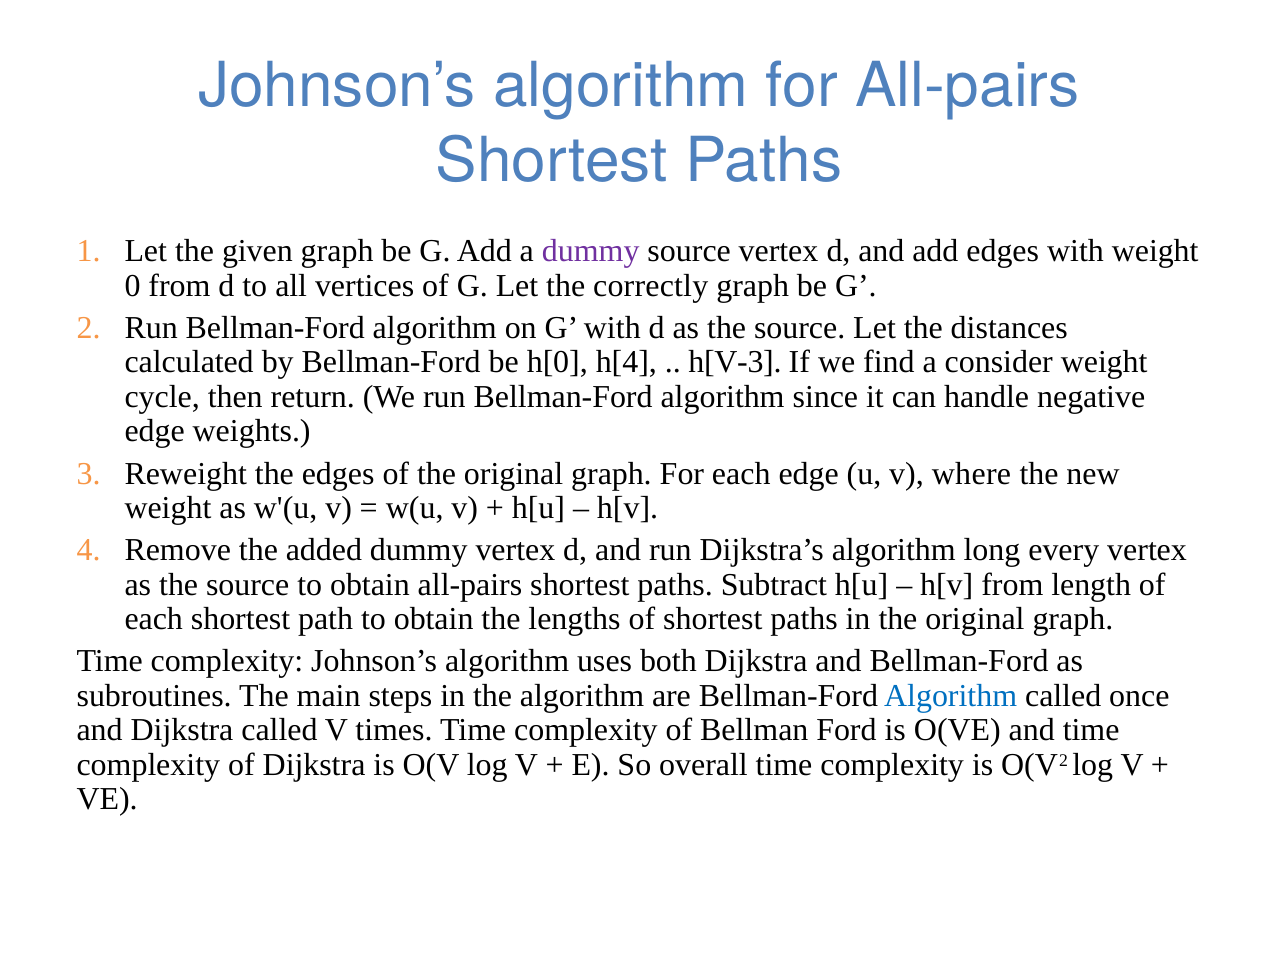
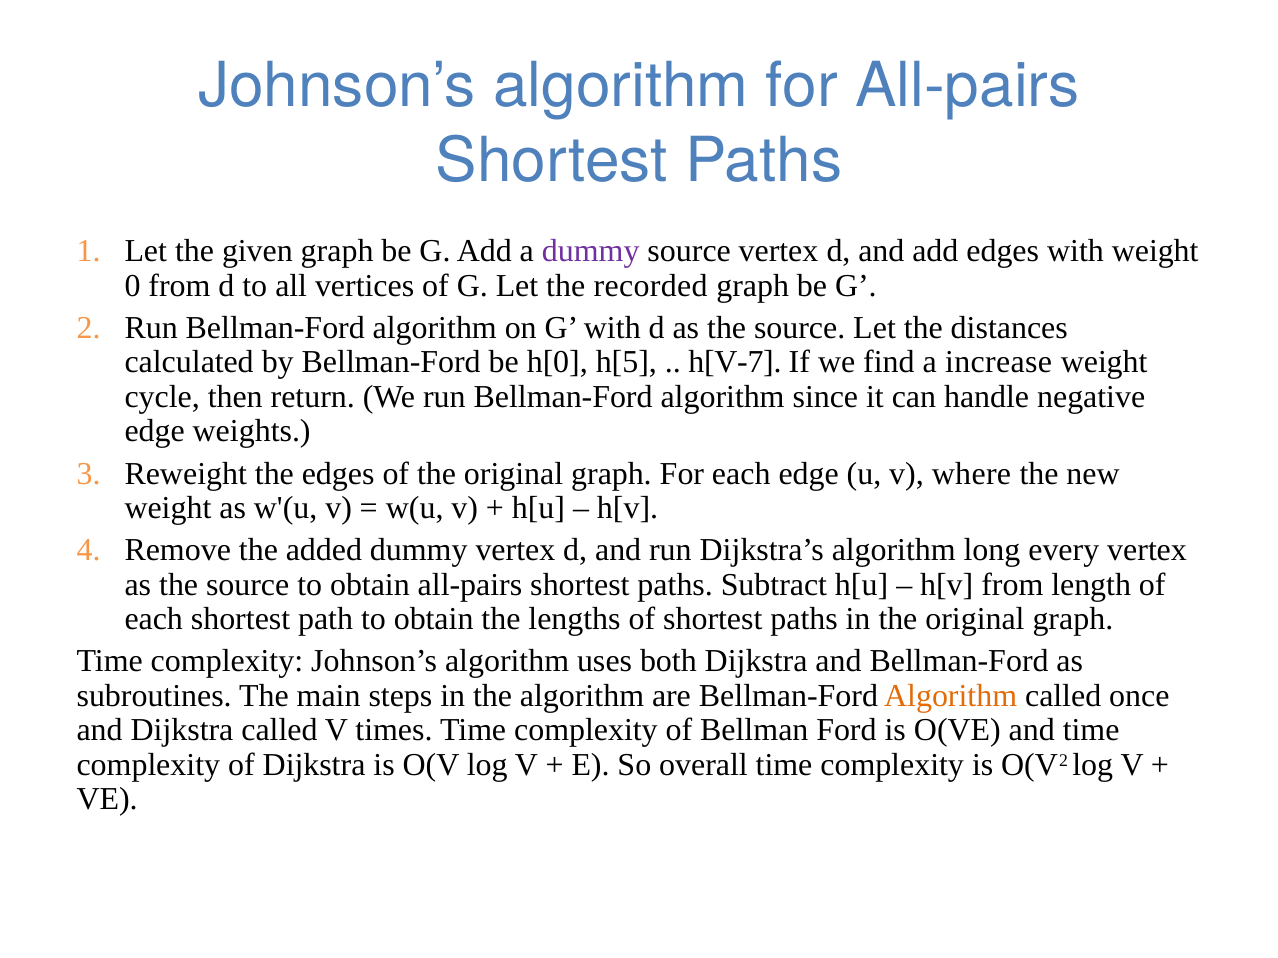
correctly: correctly -> recorded
h[4: h[4 -> h[5
h[V-3: h[V-3 -> h[V-7
consider: consider -> increase
Algorithm at (951, 696) colour: blue -> orange
